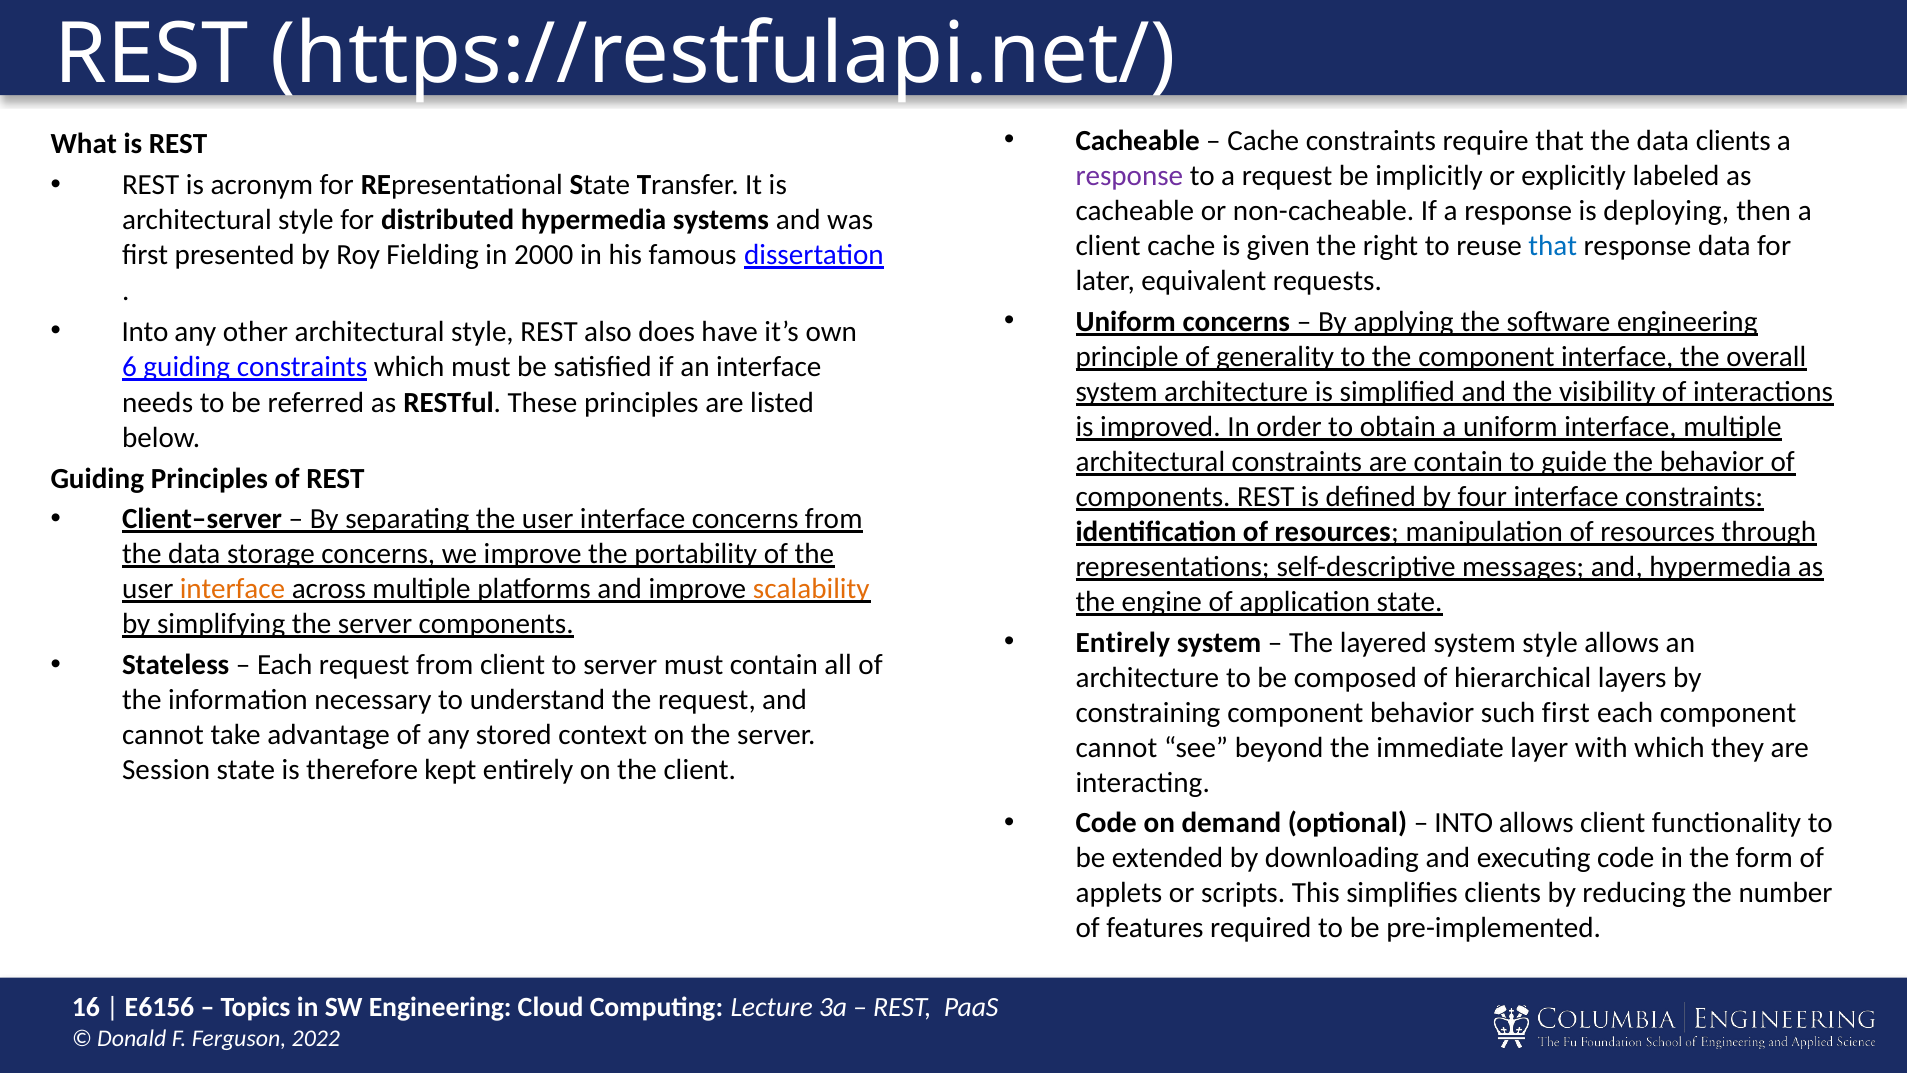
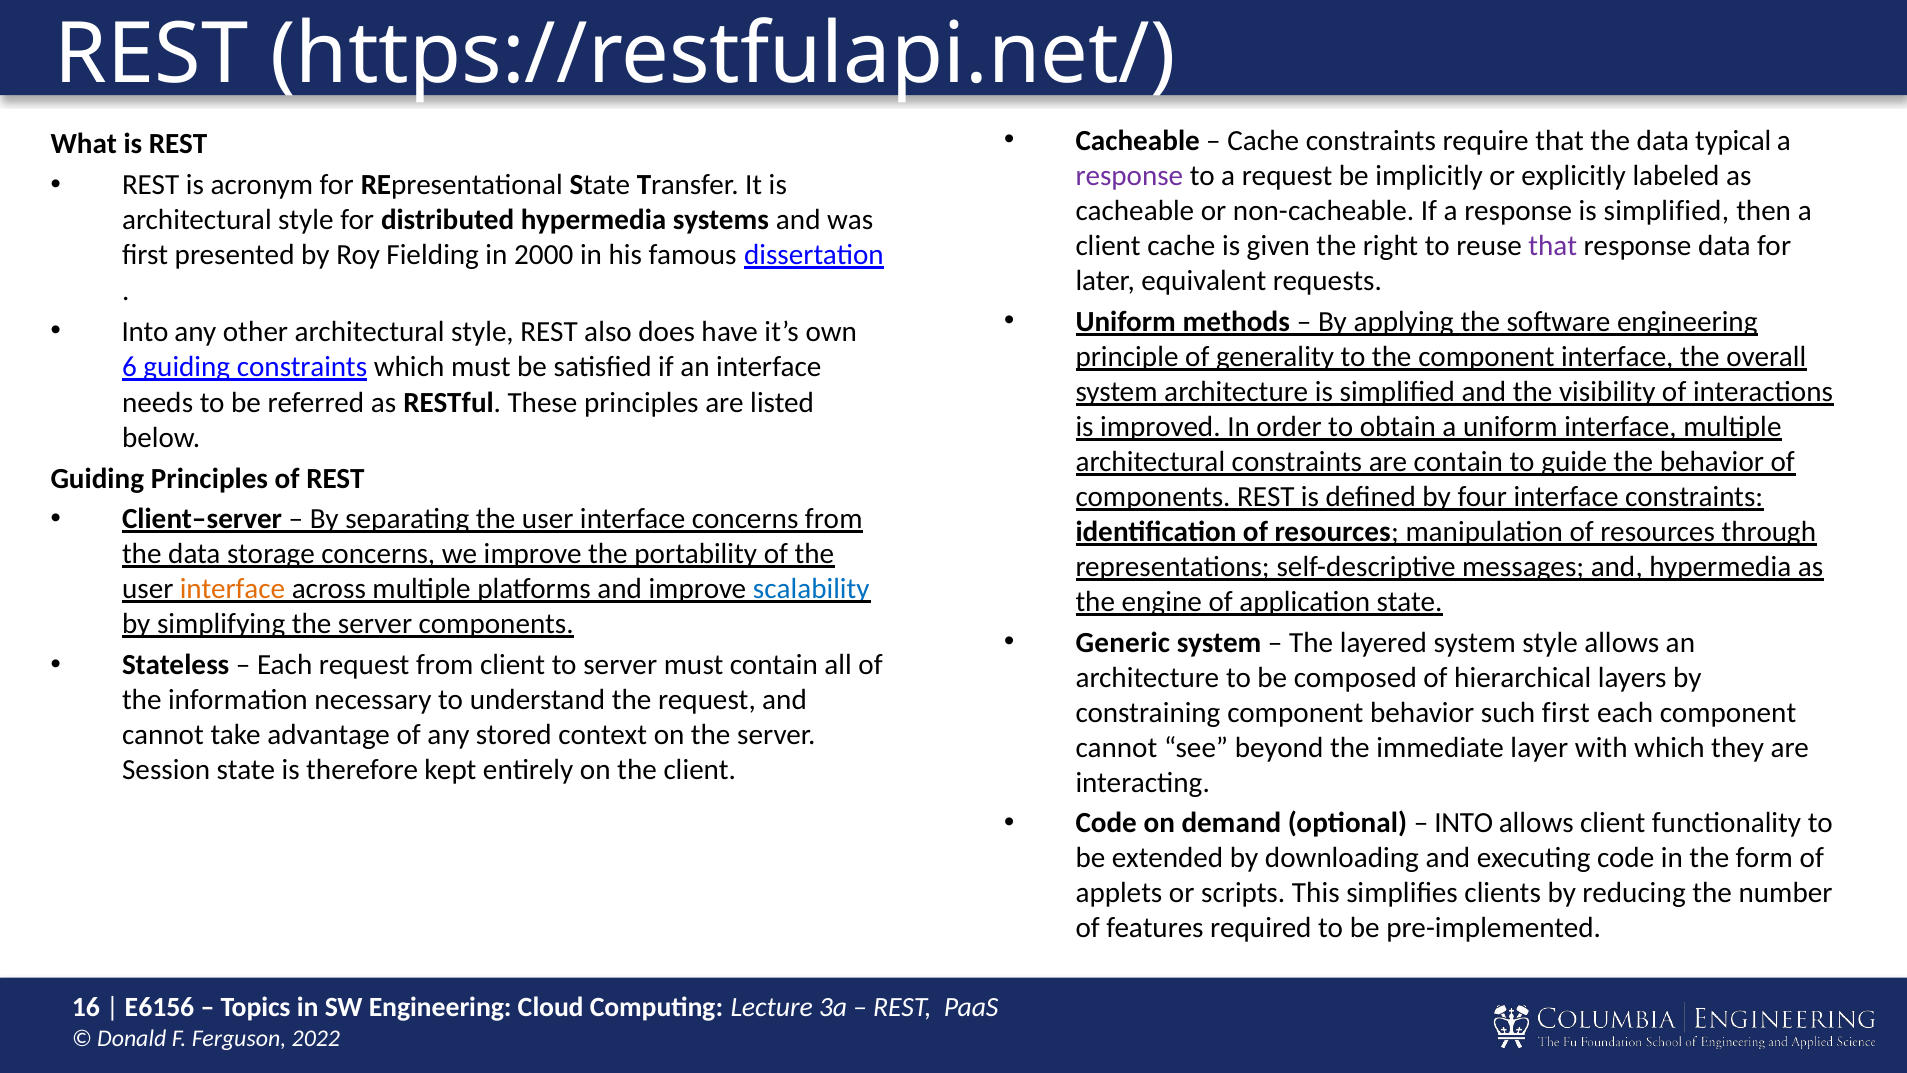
data clients: clients -> typical
response is deploying: deploying -> simplified
that at (1553, 246) colour: blue -> purple
Uniform concerns: concerns -> methods
scalability colour: orange -> blue
Entirely at (1123, 642): Entirely -> Generic
